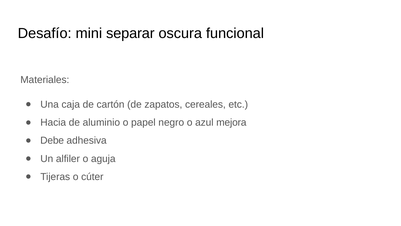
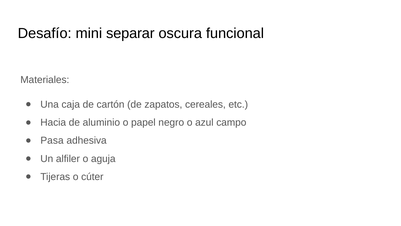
mejora: mejora -> campo
Debe: Debe -> Pasa
